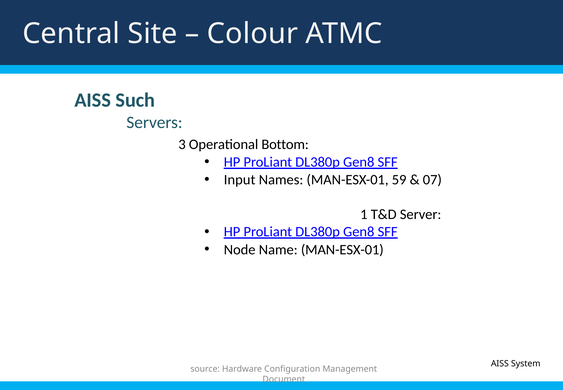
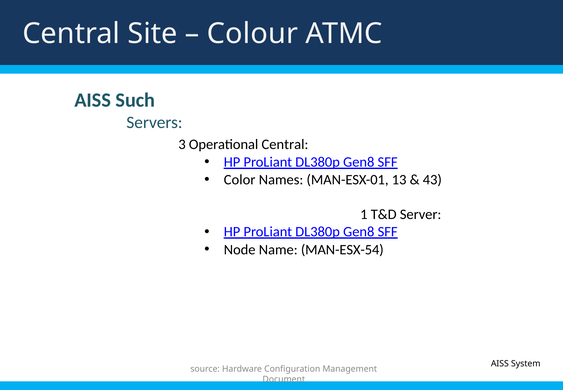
Operational Bottom: Bottom -> Central
Input: Input -> Color
59: 59 -> 13
07: 07 -> 43
Name MAN-ESX-01: MAN-ESX-01 -> MAN-ESX-54
